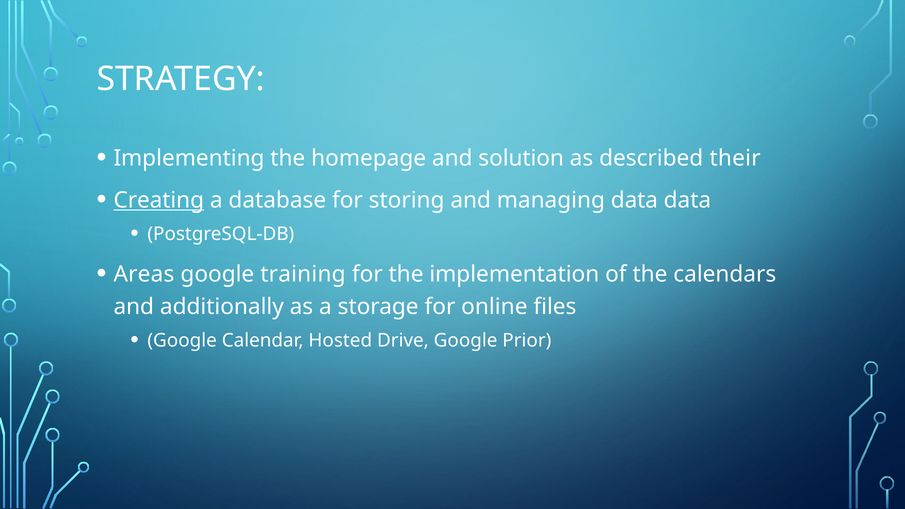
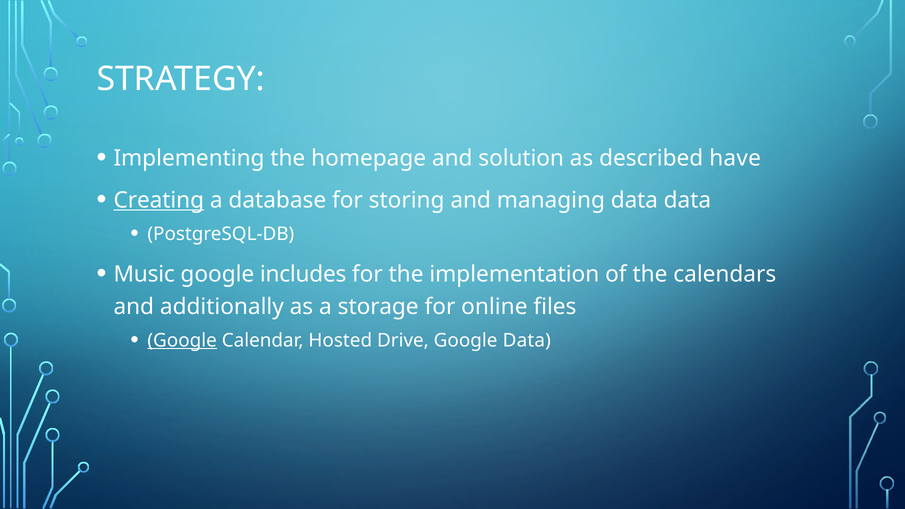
their: their -> have
Areas: Areas -> Music
training: training -> includes
Google at (182, 341) underline: none -> present
Google Prior: Prior -> Data
